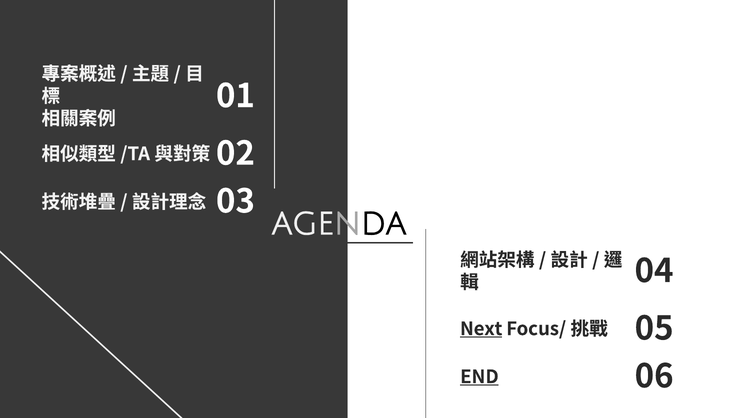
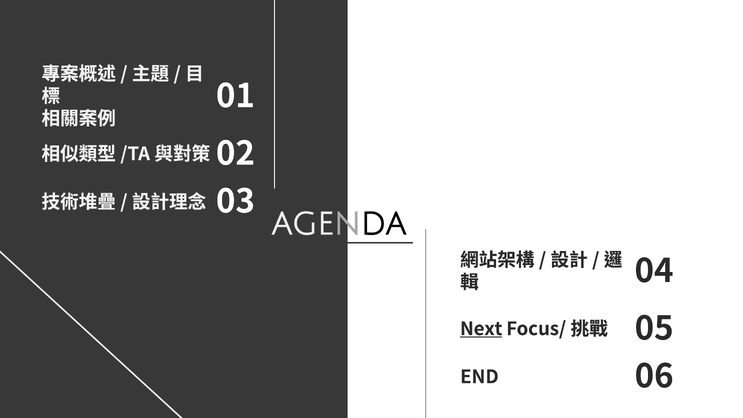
END underline: present -> none
